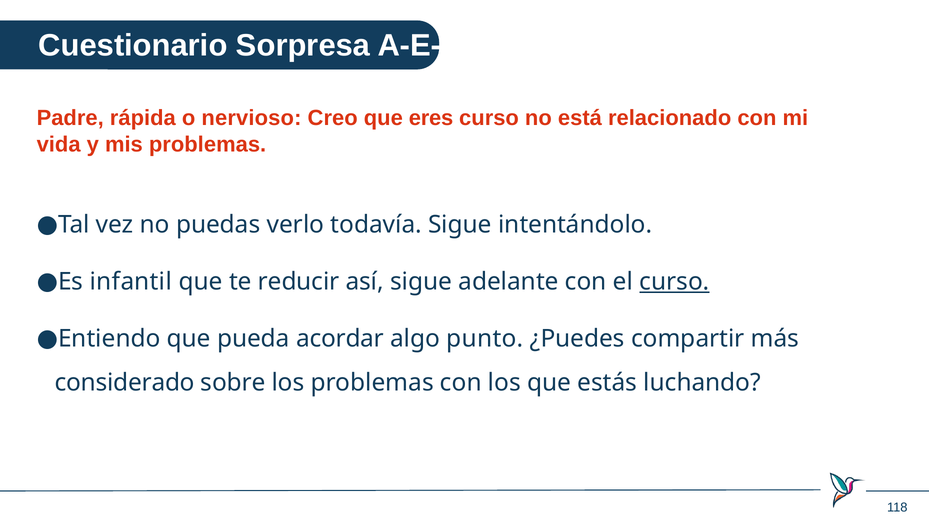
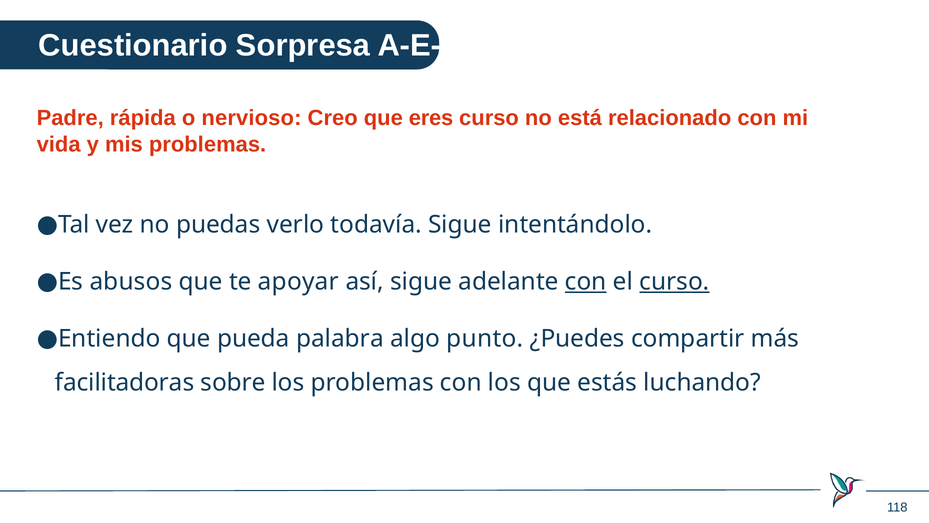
infantil: infantil -> abusos
reducir: reducir -> apoyar
con at (586, 281) underline: none -> present
acordar: acordar -> palabra
considerado: considerado -> facilitadoras
